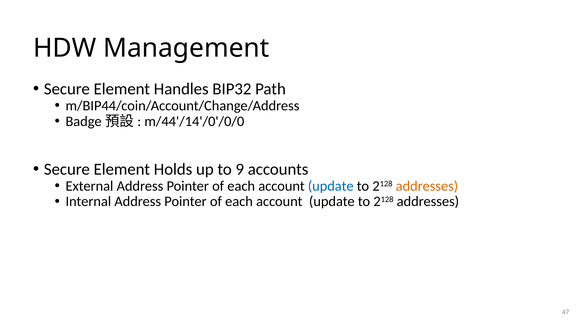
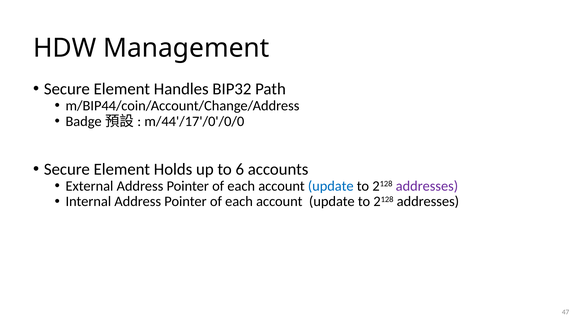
m/44'/14'/0'/0/0: m/44'/14'/0'/0/0 -> m/44'/17'/0'/0/0
9: 9 -> 6
addresses at (427, 186) colour: orange -> purple
